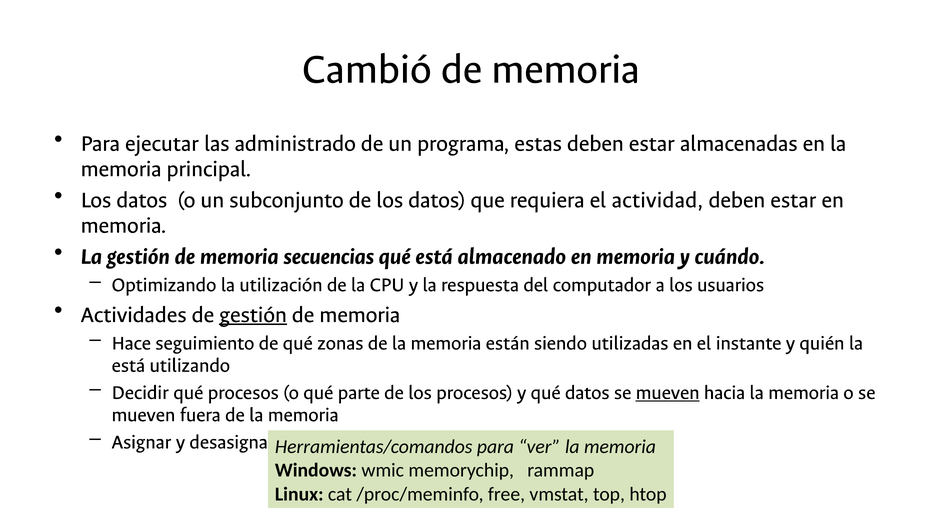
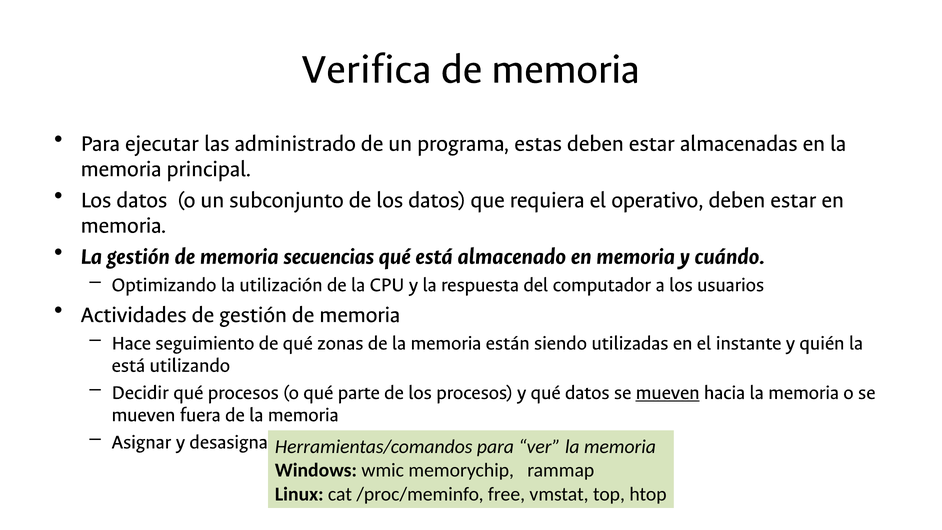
Cambió: Cambió -> Verifica
actividad: actividad -> operativo
gestión at (253, 314) underline: present -> none
